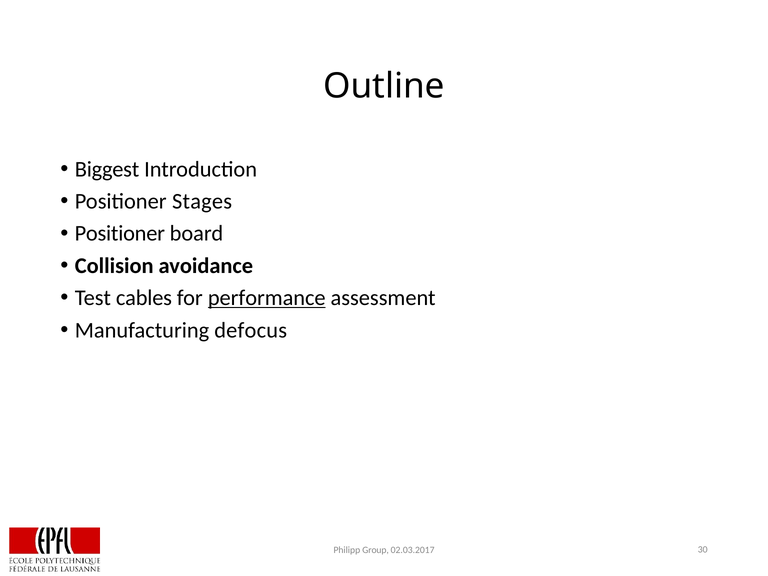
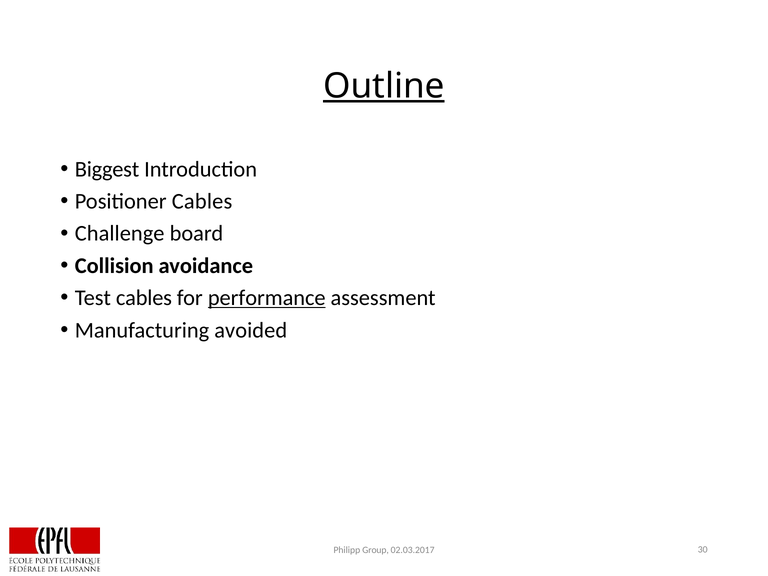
Outline underline: none -> present
Positioner Stages: Stages -> Cables
Positioner at (120, 234): Positioner -> Challenge
defocus: defocus -> avoided
